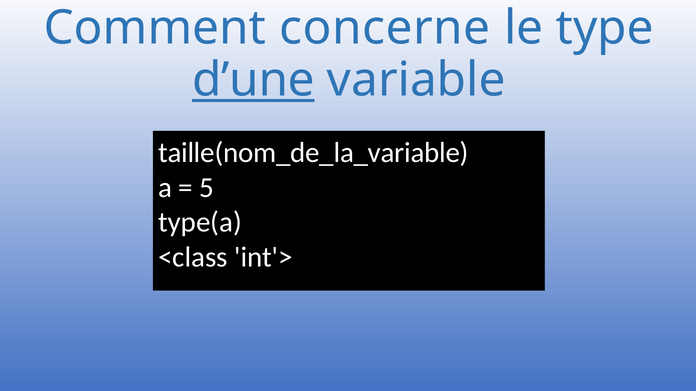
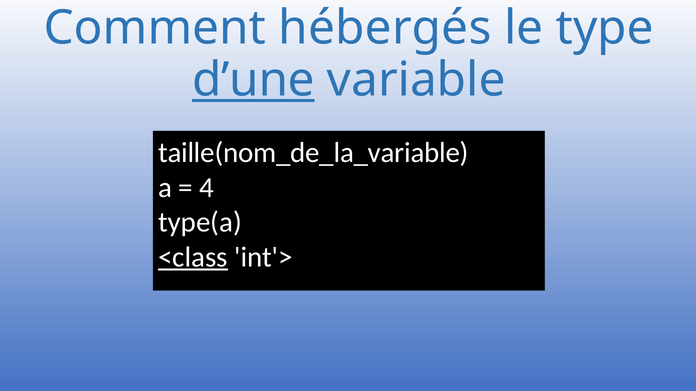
concerne: concerne -> hébergés
5: 5 -> 4
<class underline: none -> present
